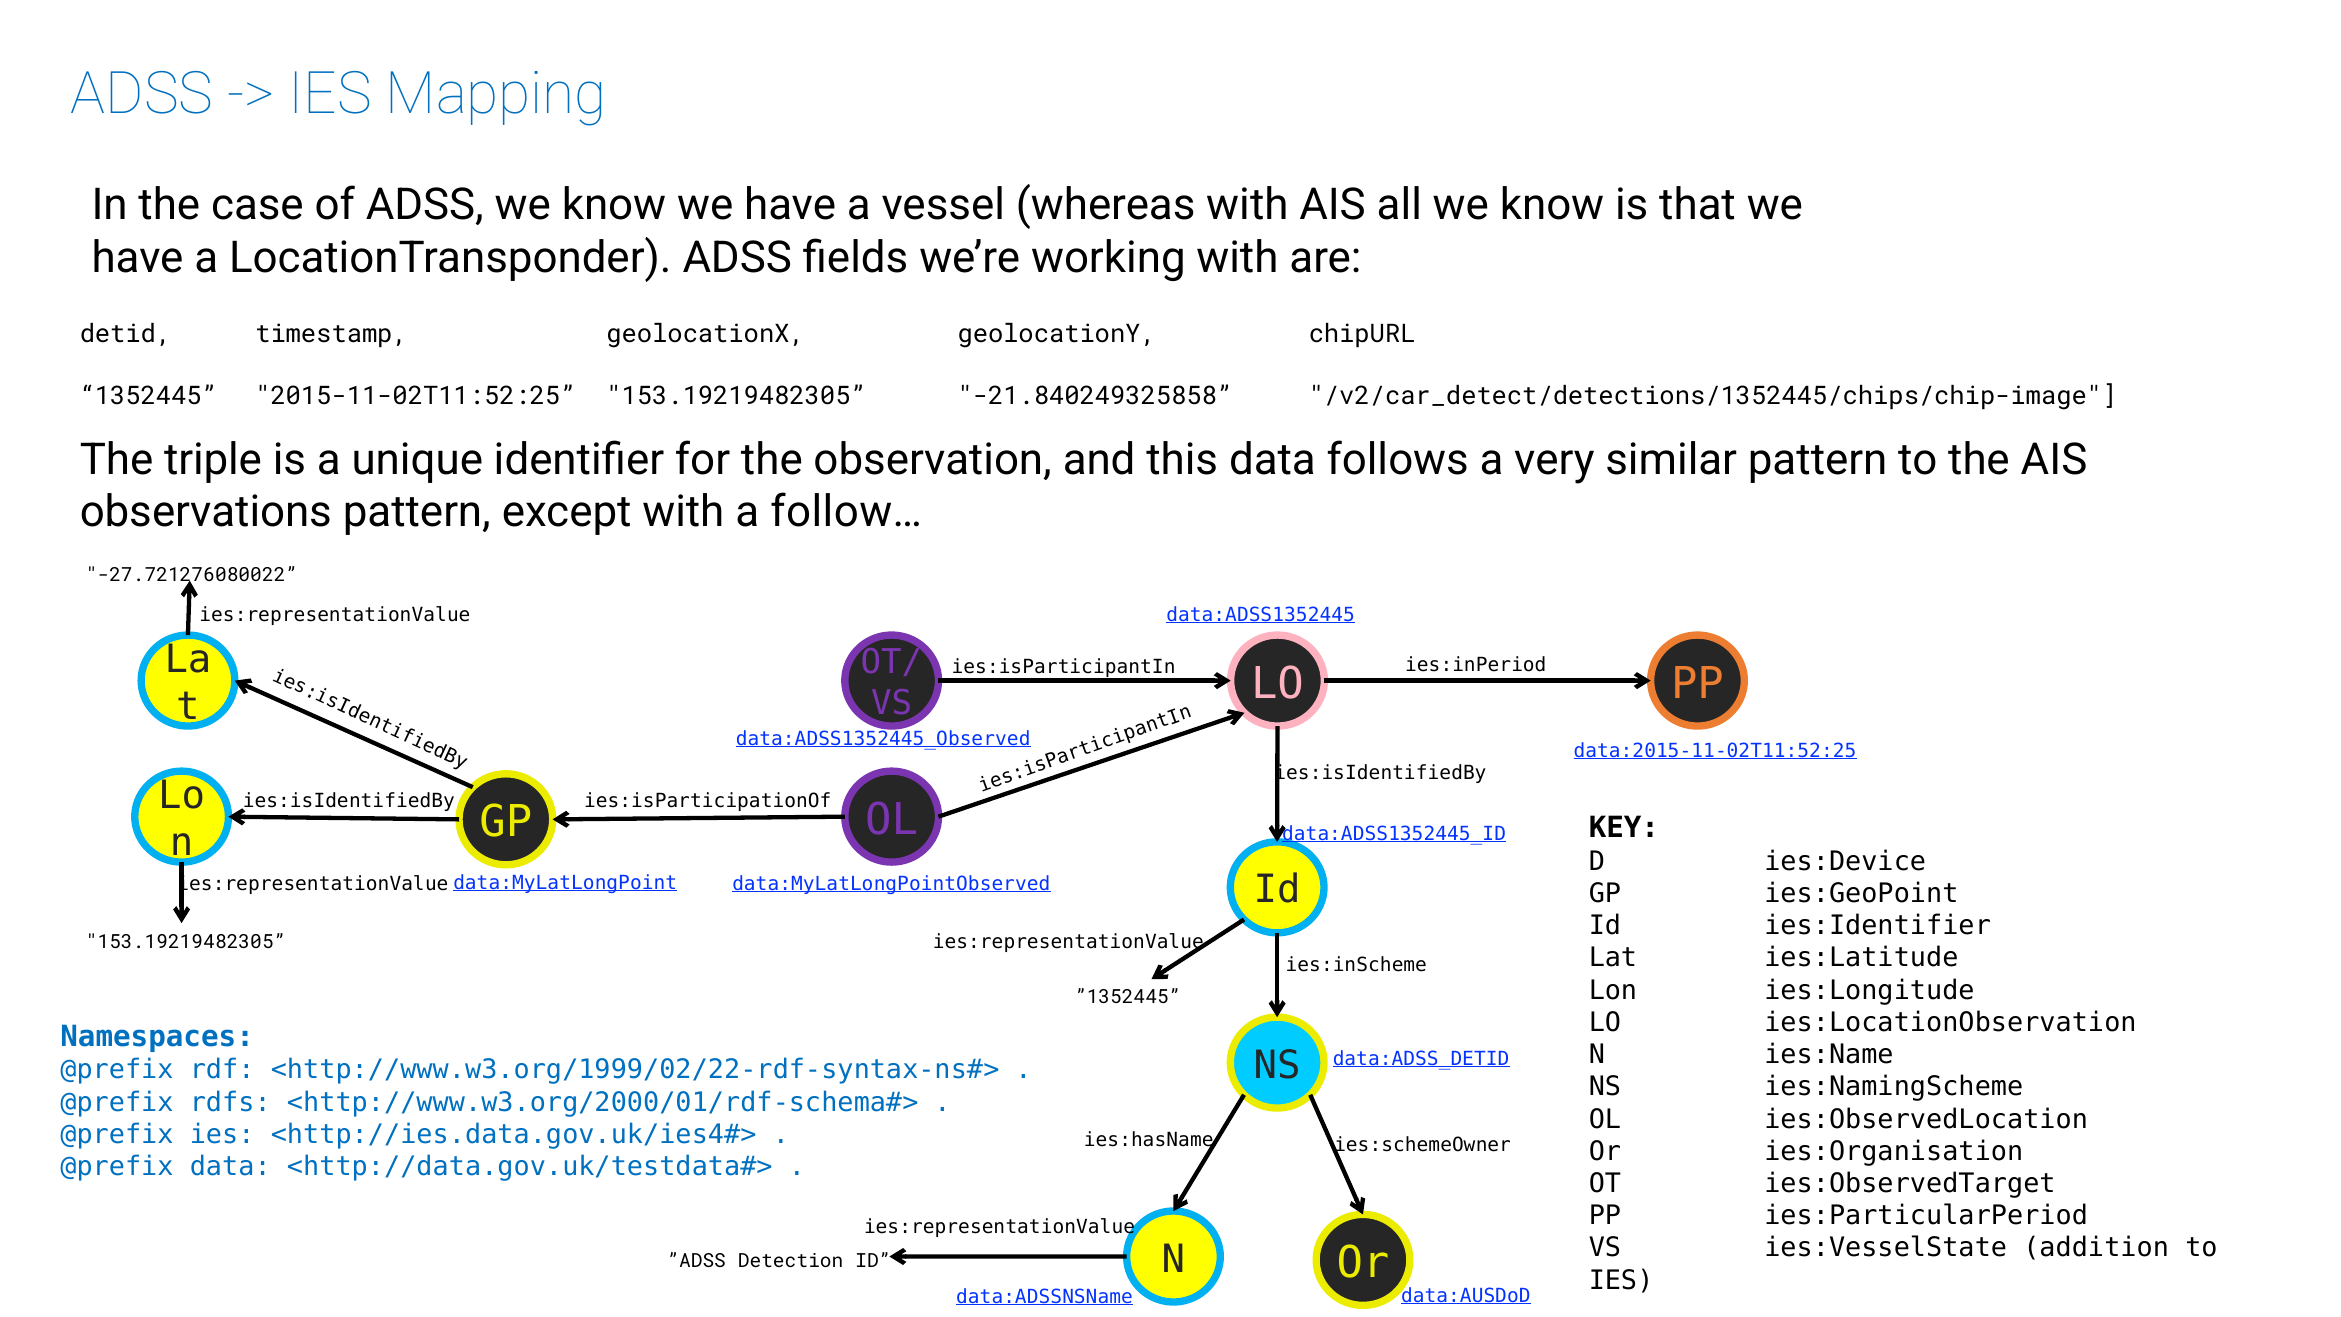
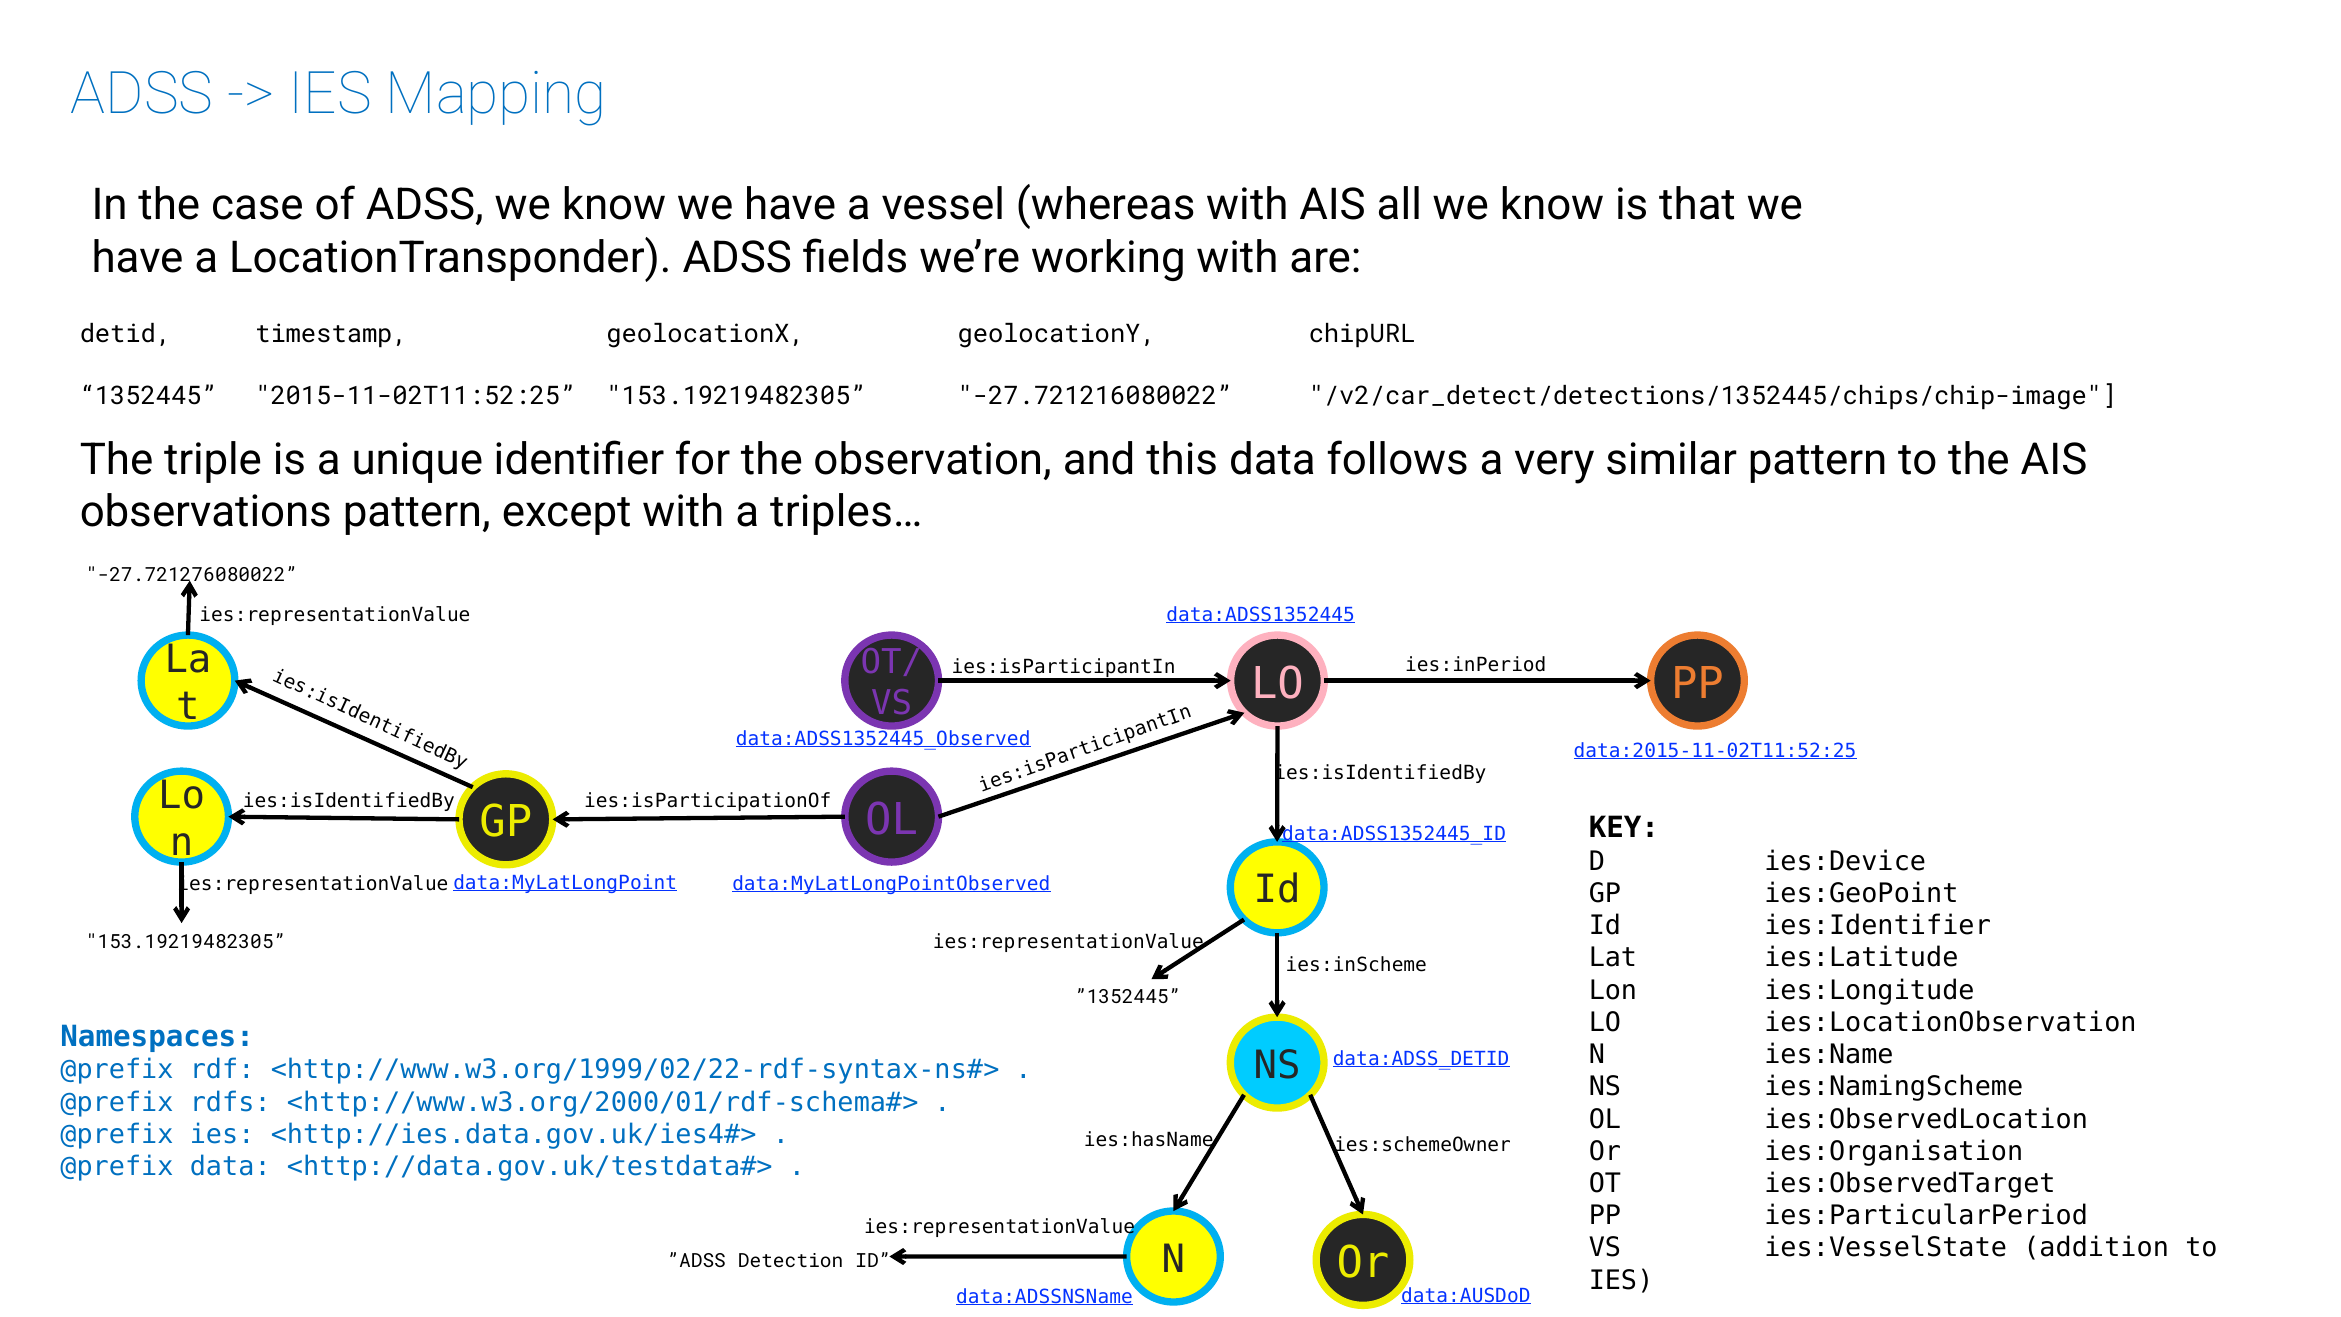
-21.840249325858: -21.840249325858 -> -27.721216080022
follow…: follow… -> triples…
